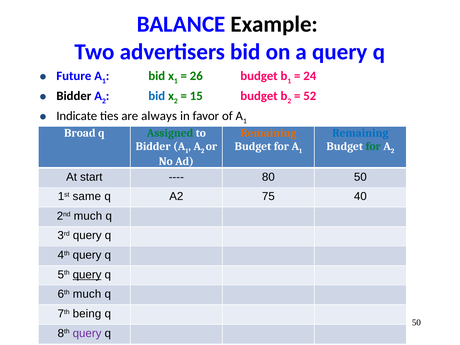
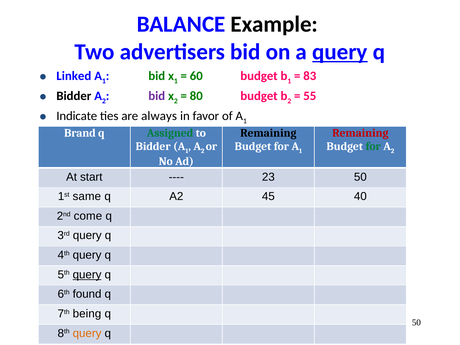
query at (340, 52) underline: none -> present
Future: Future -> Linked
26: 26 -> 60
24: 24 -> 83
bid at (157, 96) colour: blue -> purple
15: 15 -> 80
52: 52 -> 55
Broad: Broad -> Brand
Remaining at (268, 133) colour: orange -> black
Remaining at (360, 133) colour: blue -> red
80: 80 -> 23
75: 75 -> 45
2nd much: much -> come
6th much: much -> found
query at (87, 333) colour: purple -> orange
